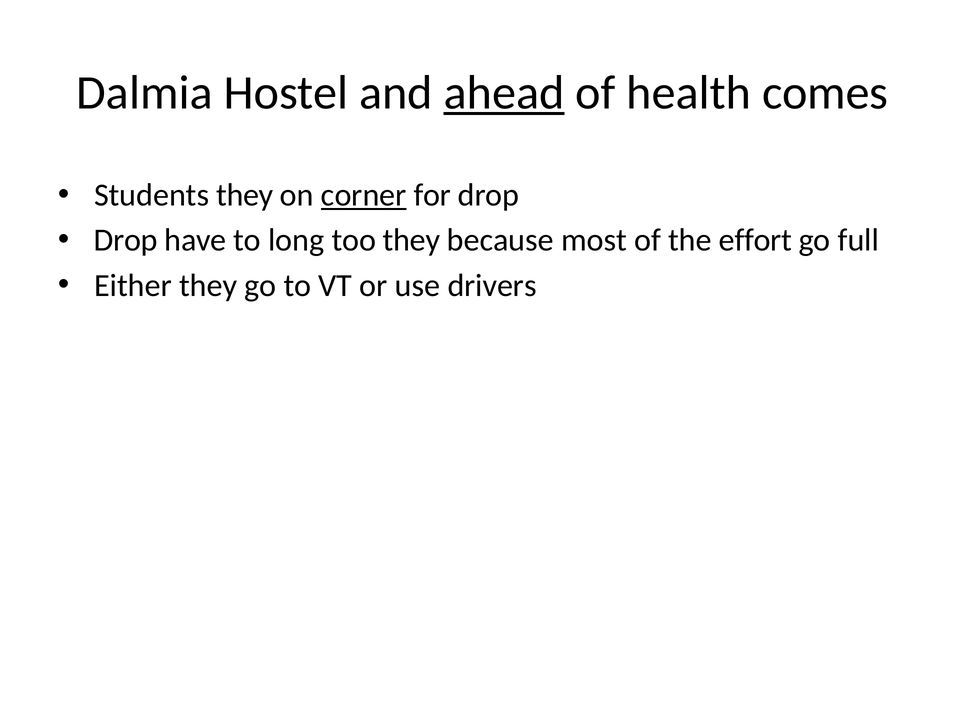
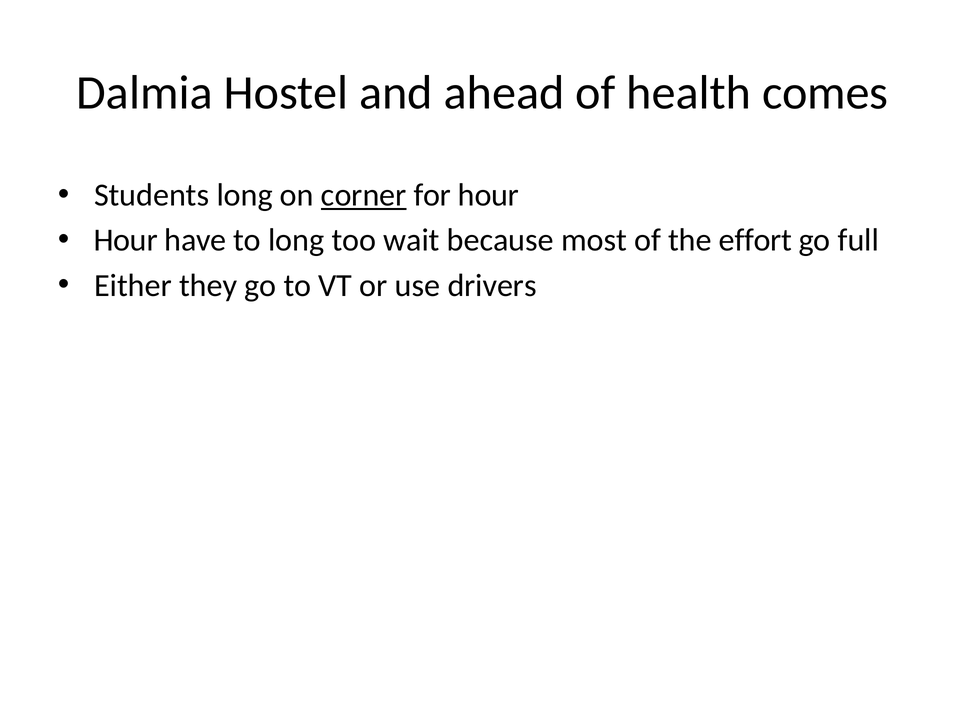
ahead underline: present -> none
Students they: they -> long
for drop: drop -> hour
Drop at (126, 240): Drop -> Hour
too they: they -> wait
